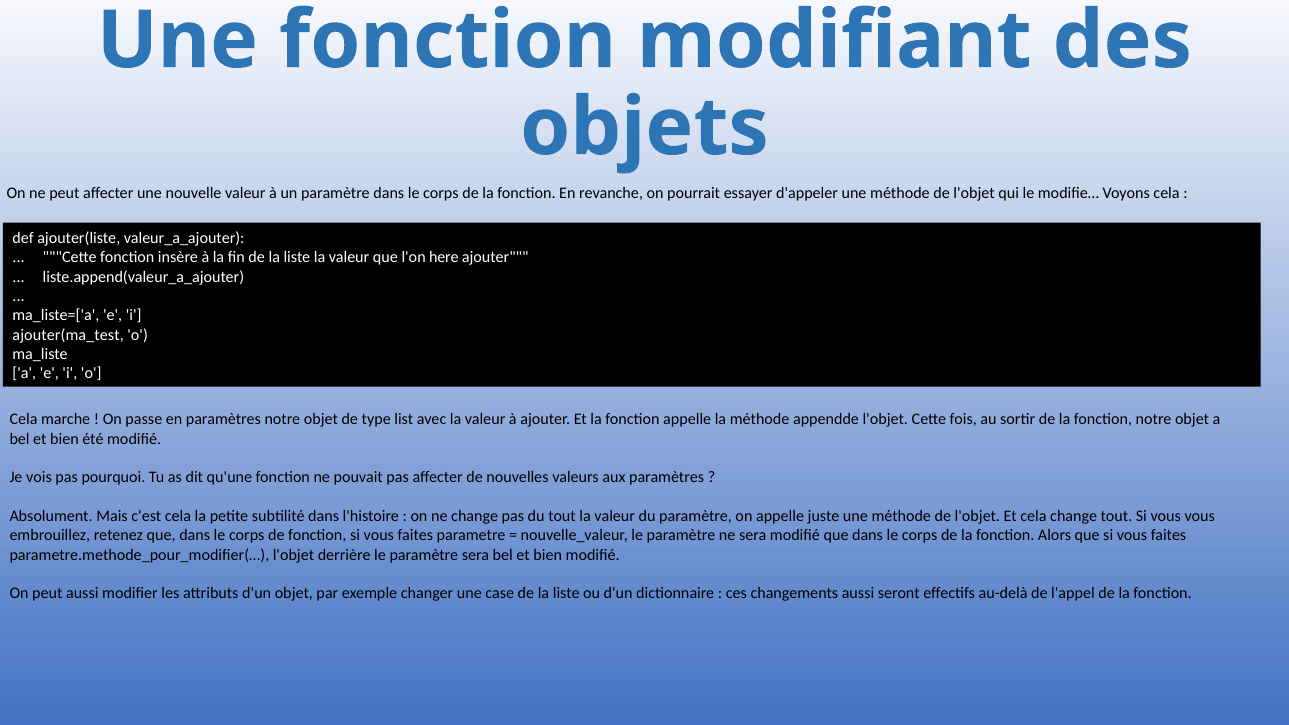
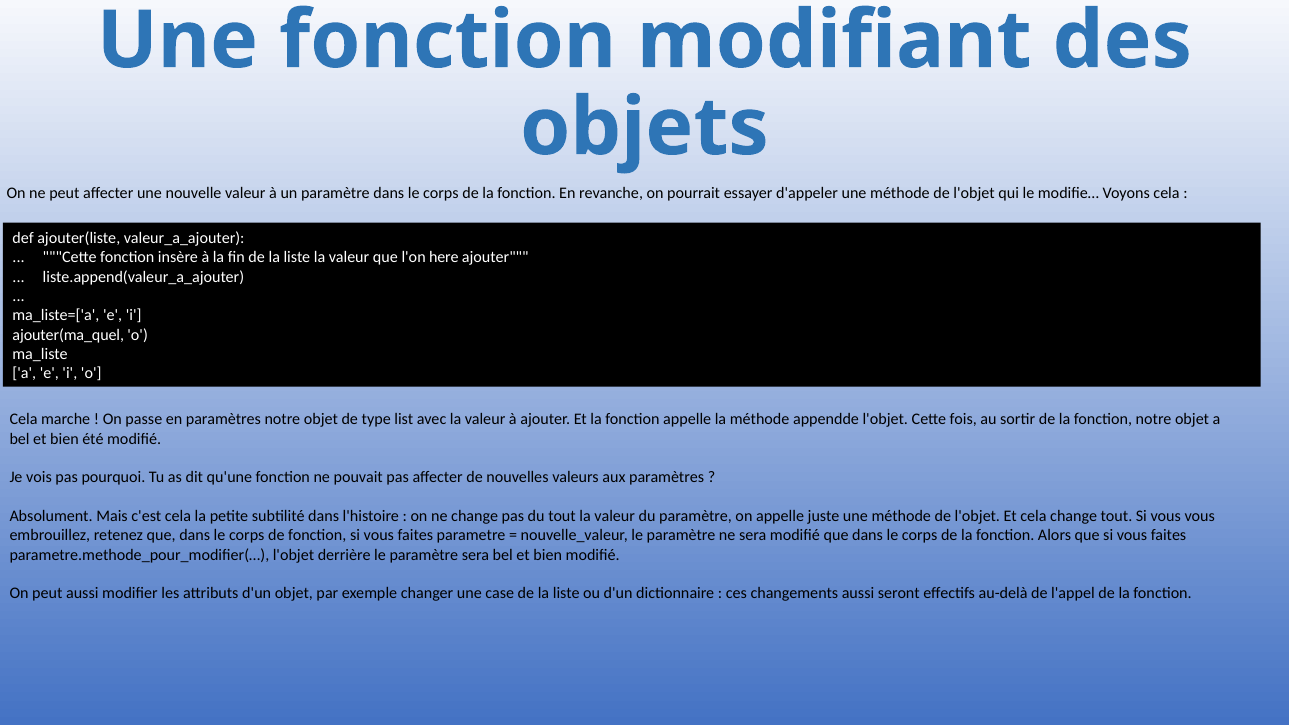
ajouter(ma_test: ajouter(ma_test -> ajouter(ma_quel
